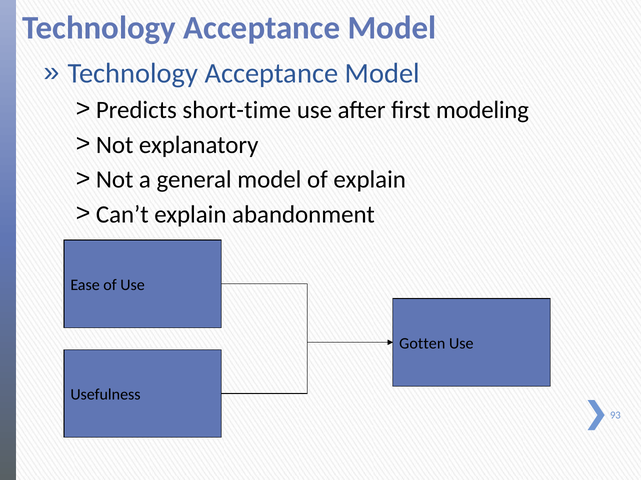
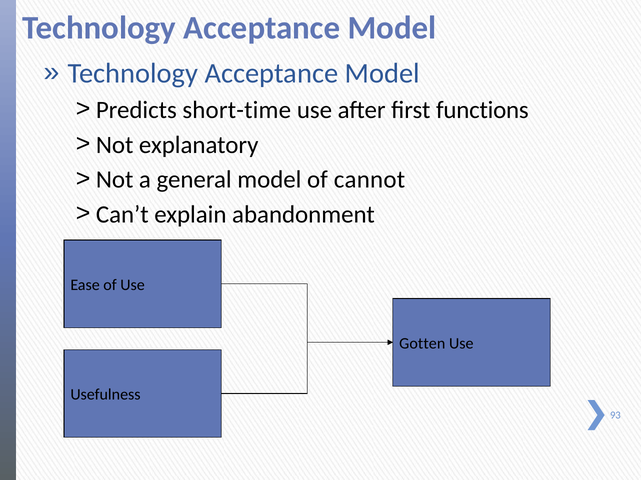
modeling: modeling -> functions
of explain: explain -> cannot
